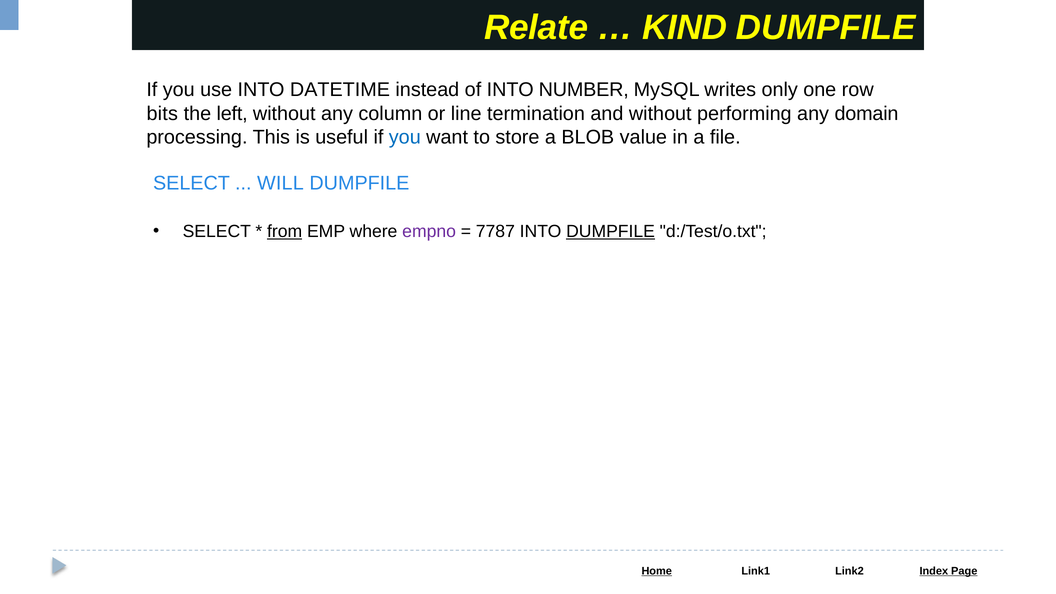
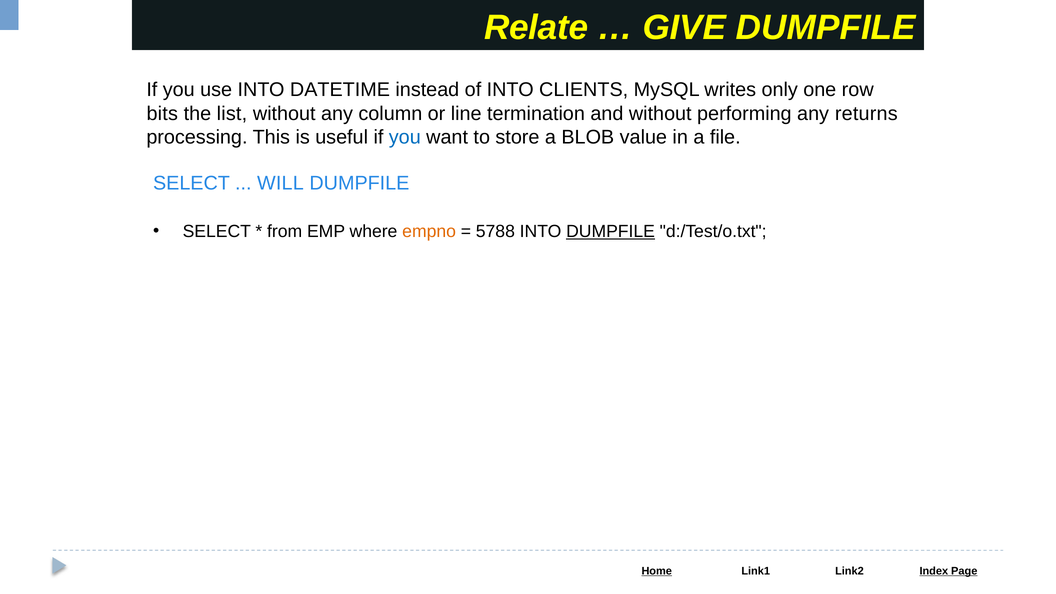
KIND: KIND -> GIVE
NUMBER: NUMBER -> CLIENTS
left: left -> list
domain: domain -> returns
from underline: present -> none
empno colour: purple -> orange
7787: 7787 -> 5788
